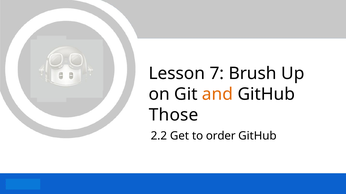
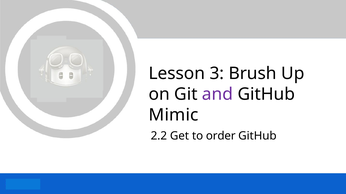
7: 7 -> 3
and colour: orange -> purple
Those: Those -> Mimic
